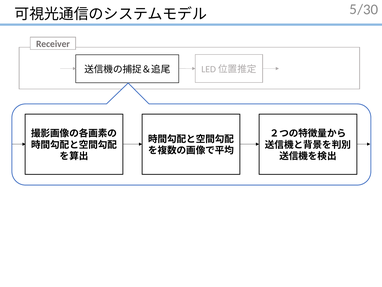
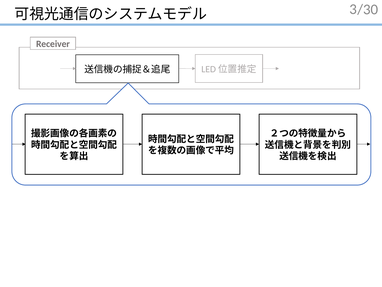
5: 5 -> 3
